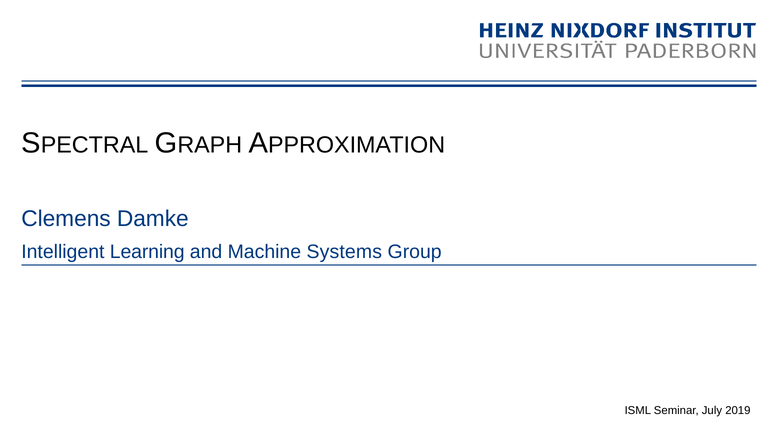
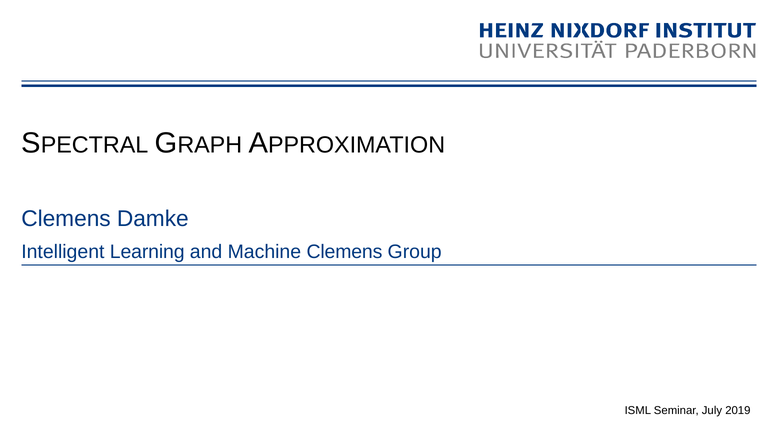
Machine Systems: Systems -> Clemens
